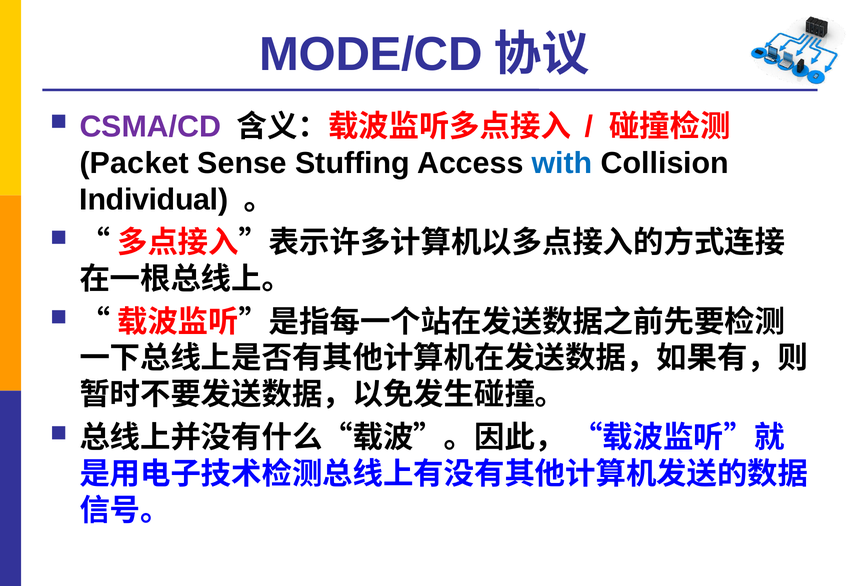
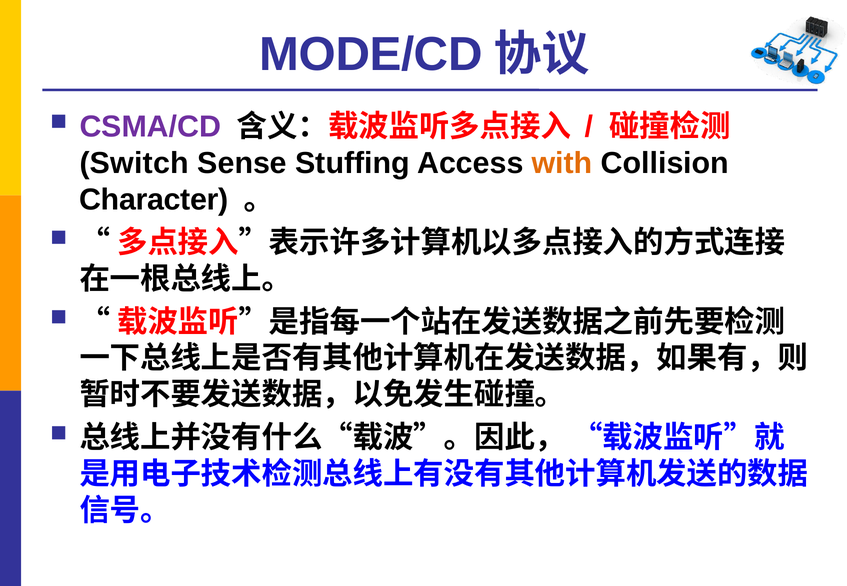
Packet: Packet -> Switch
with colour: blue -> orange
Individual: Individual -> Character
